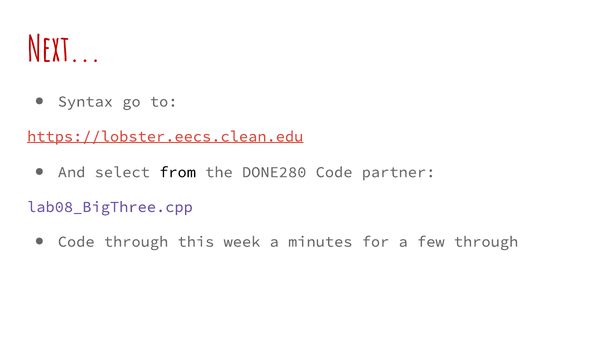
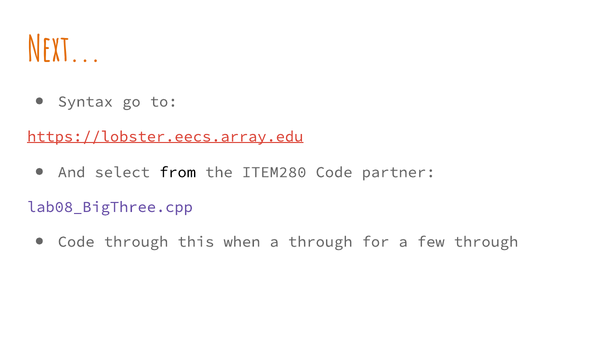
Next colour: red -> orange
https://lobster.eecs.clean.edu: https://lobster.eecs.clean.edu -> https://lobster.eecs.array.edu
DONE280: DONE280 -> ITEM280
week: week -> when
a minutes: minutes -> through
